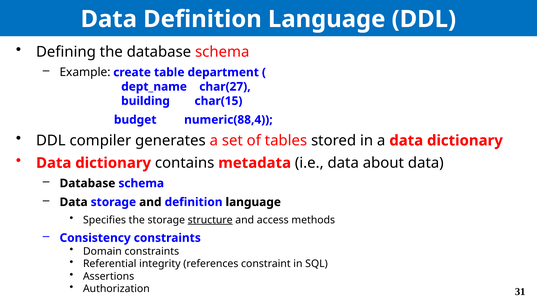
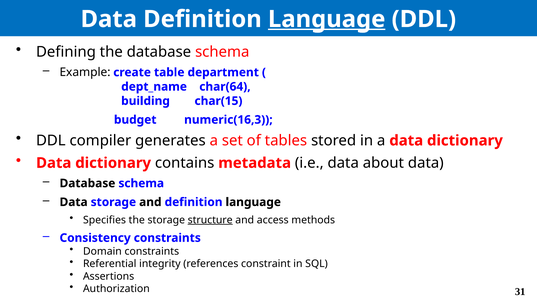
Language at (327, 19) underline: none -> present
char(27: char(27 -> char(64
numeric(88,4: numeric(88,4 -> numeric(16,3
